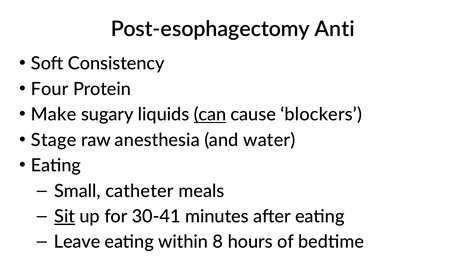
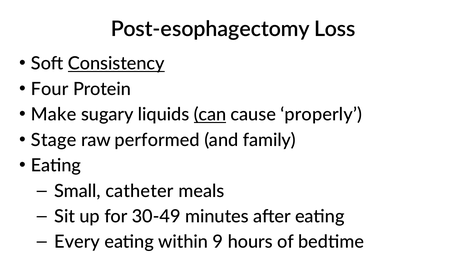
Anti: Anti -> Loss
Consistency underline: none -> present
blockers: blockers -> properly
anesthesia: anesthesia -> performed
water: water -> family
Sit underline: present -> none
30-41: 30-41 -> 30-49
Leave: Leave -> Every
8: 8 -> 9
